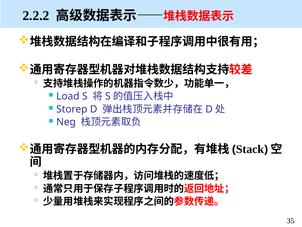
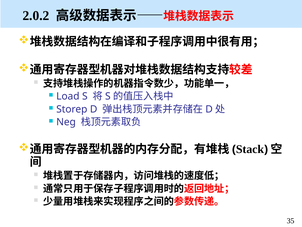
2.2.2: 2.2.2 -> 2.0.2
